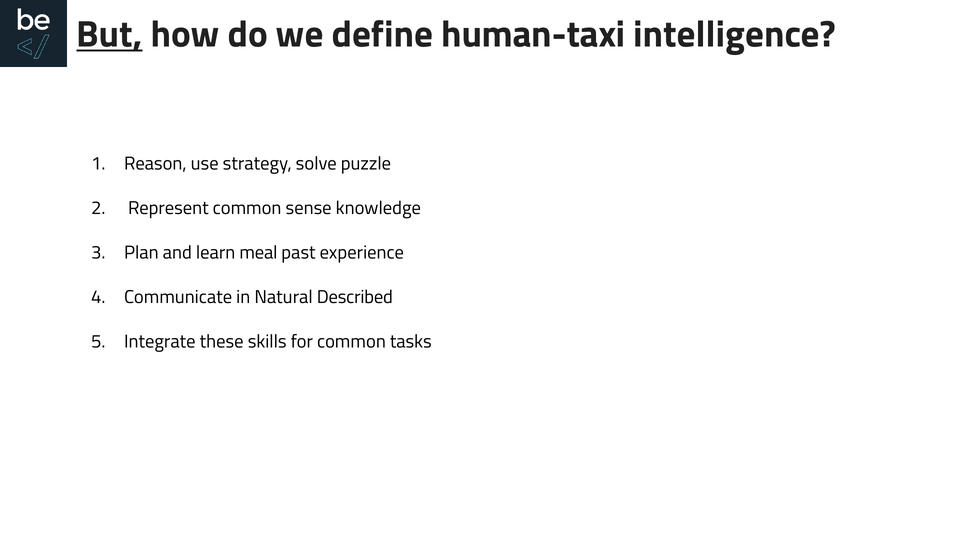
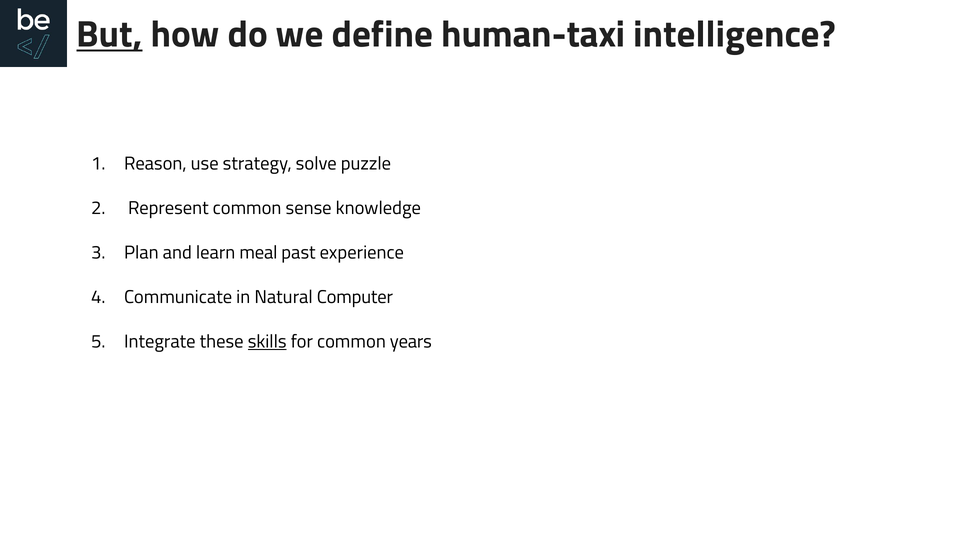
Described: Described -> Computer
skills underline: none -> present
tasks: tasks -> years
